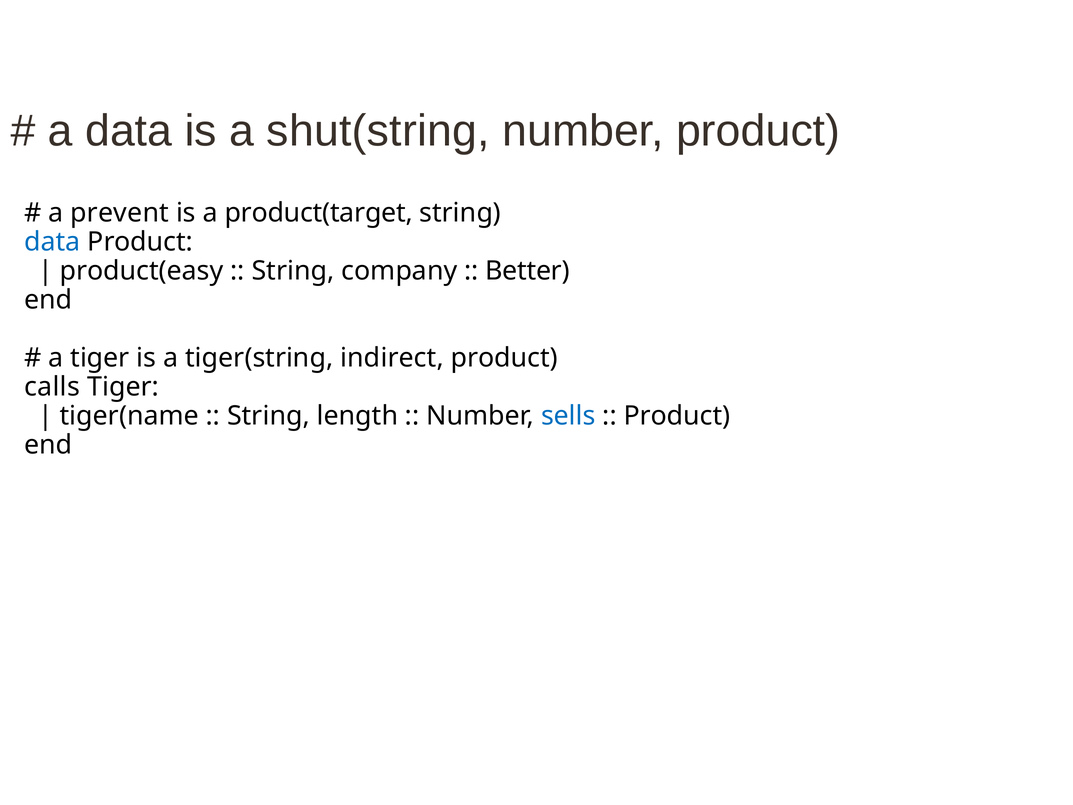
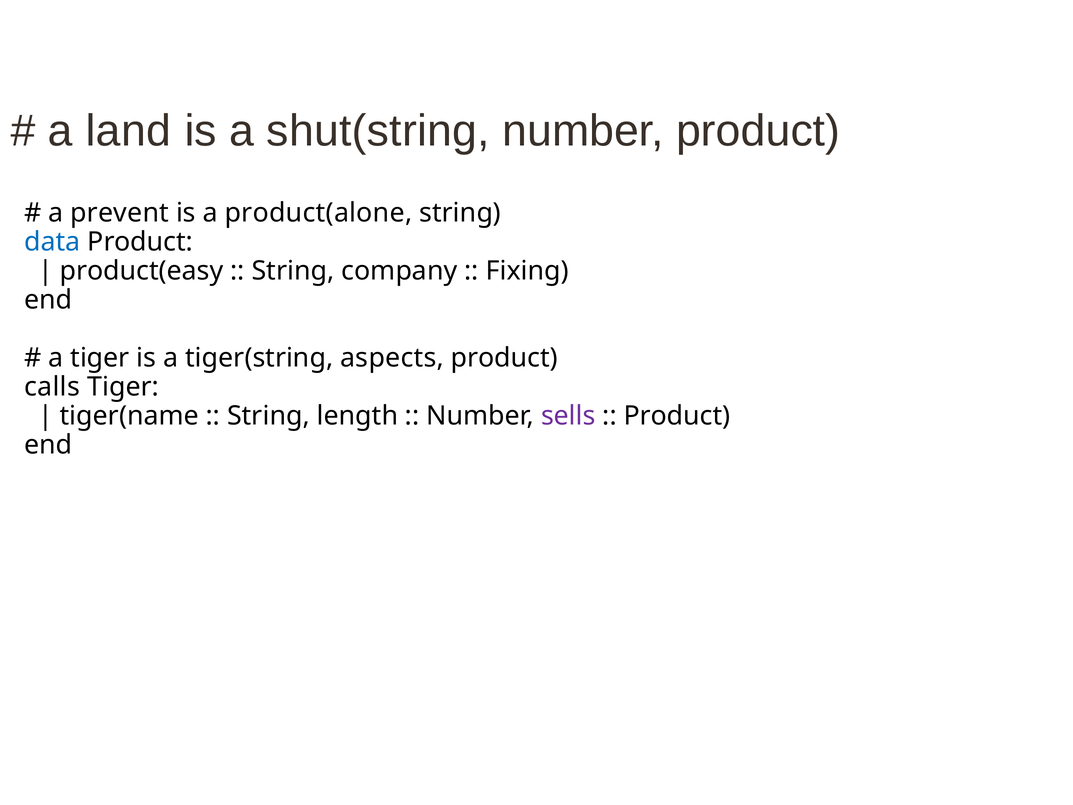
a data: data -> land
product(target: product(target -> product(alone
Better: Better -> Fixing
indirect: indirect -> aspects
sells colour: blue -> purple
